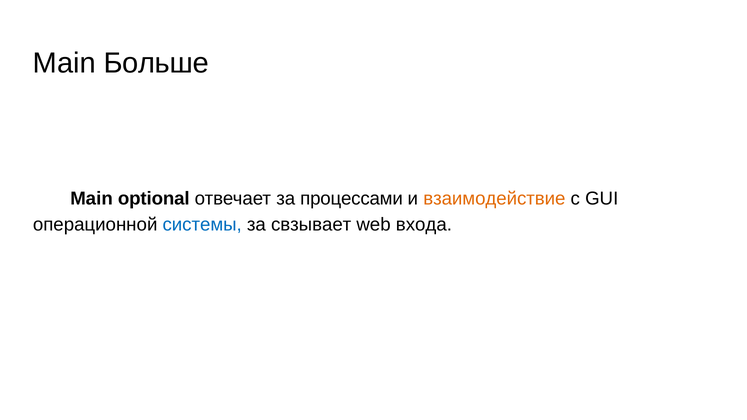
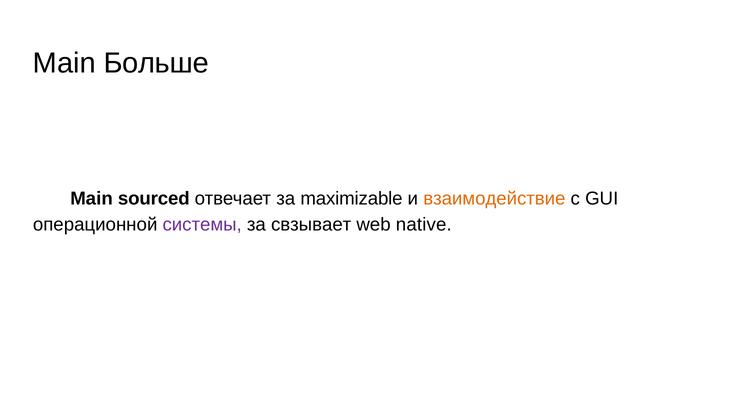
optional: optional -> sourced
процессами: процессами -> maximizable
системы colour: blue -> purple
входа: входа -> native
